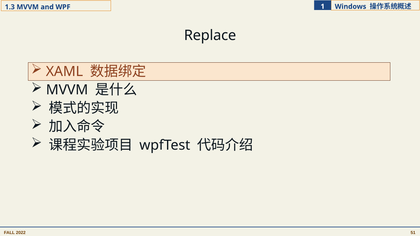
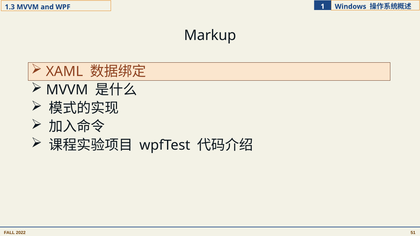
Replace: Replace -> Markup
